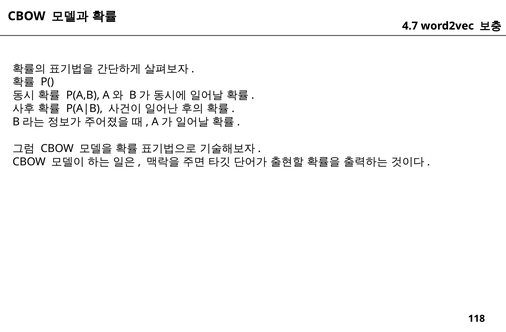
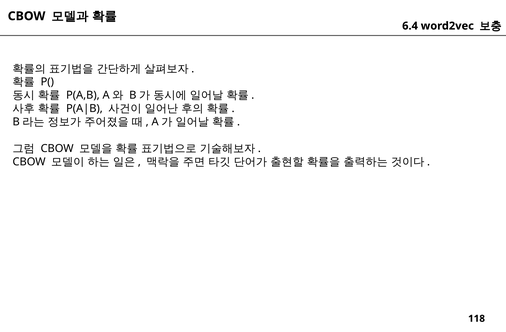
4.7: 4.7 -> 6.4
